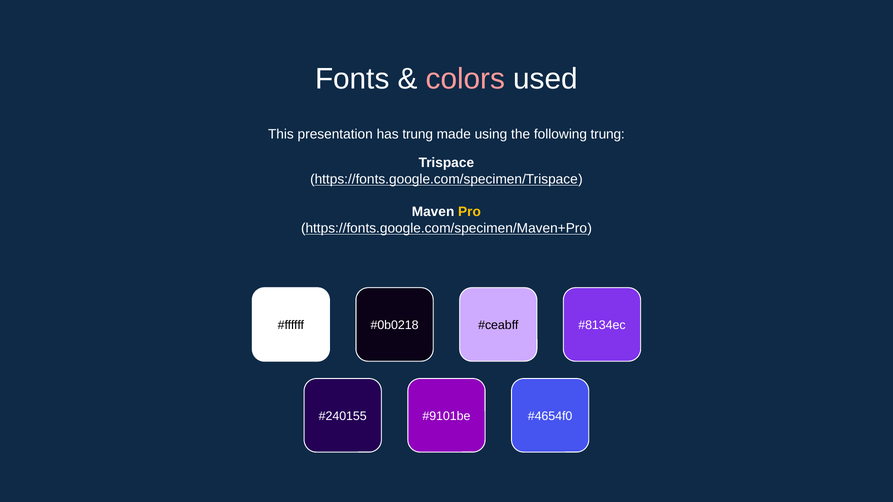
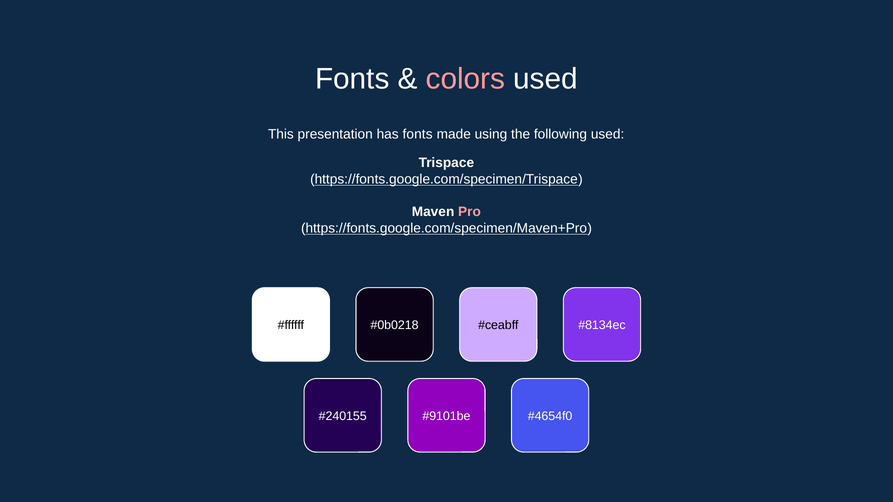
has trung: trung -> fonts
following trung: trung -> used
Pro colour: yellow -> pink
